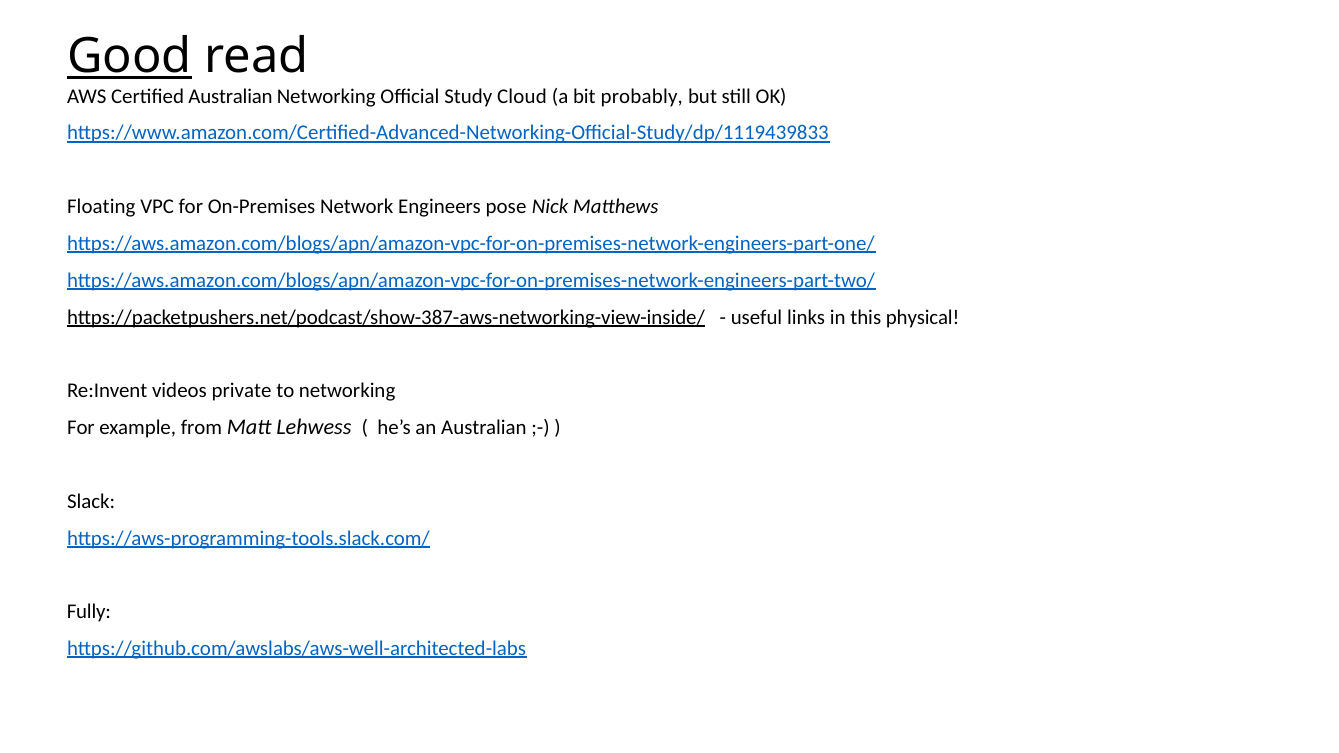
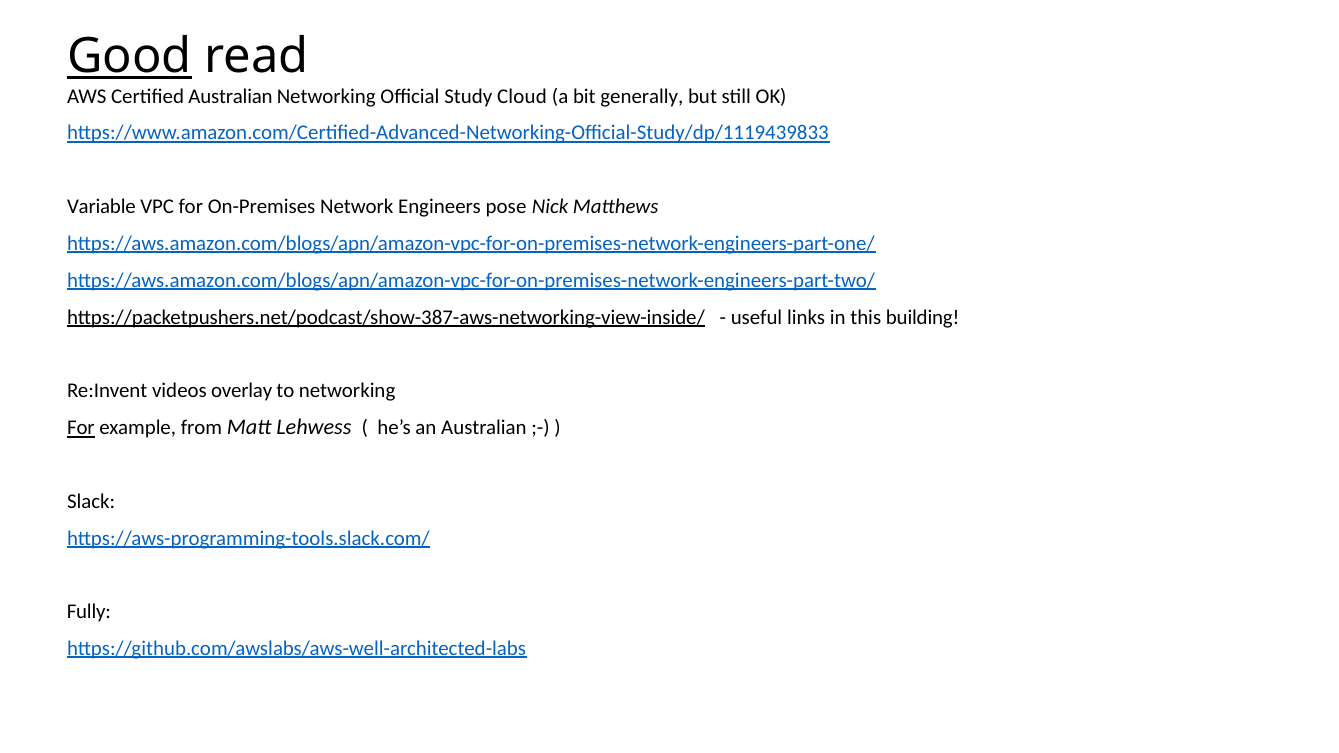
probably: probably -> generally
Floating: Floating -> Variable
physical: physical -> building
private: private -> overlay
For at (81, 428) underline: none -> present
